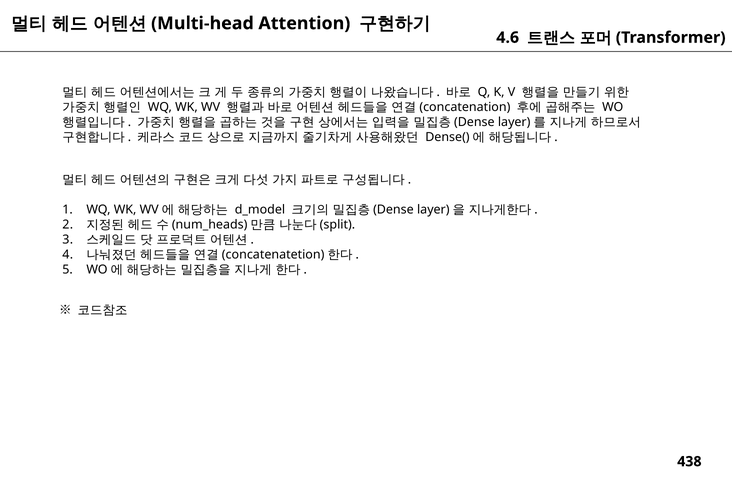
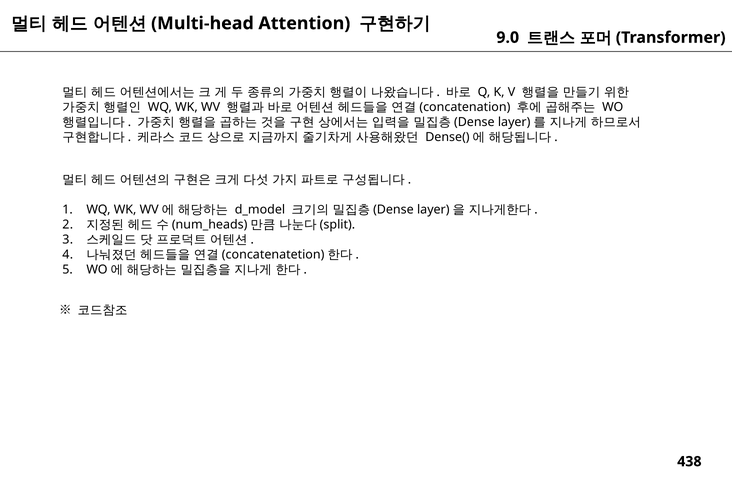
4.6: 4.6 -> 9.0
